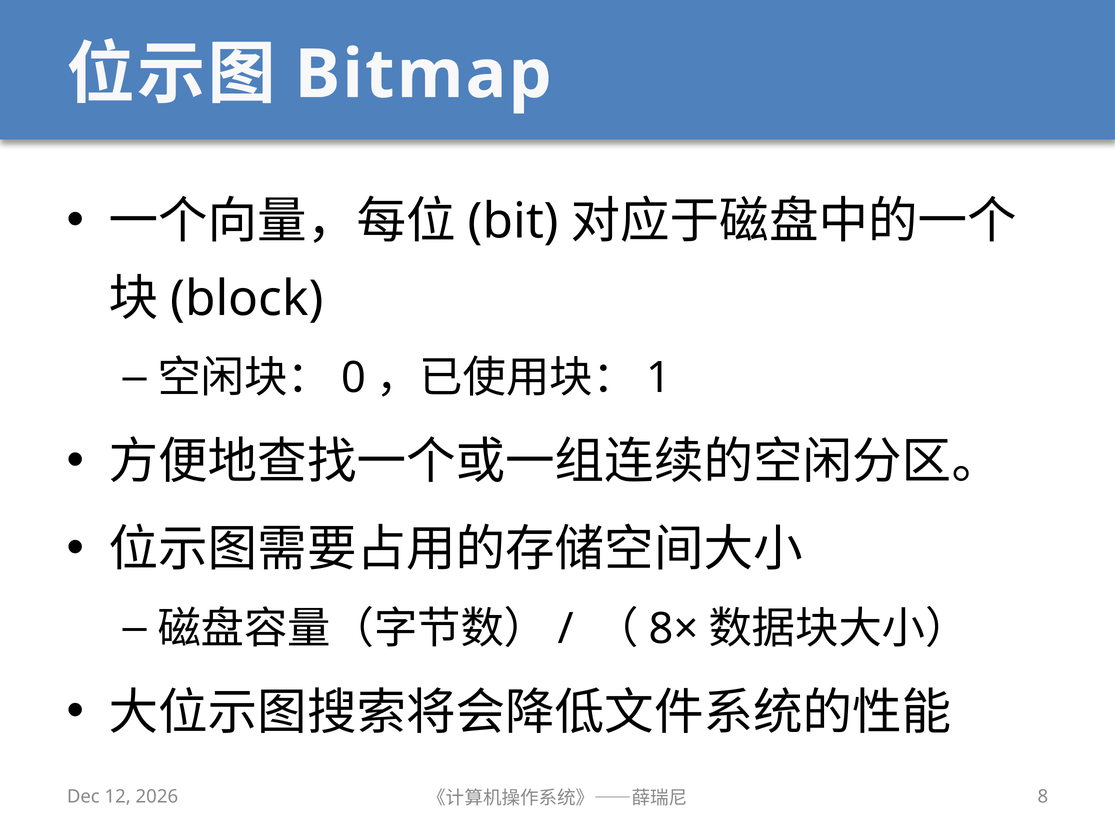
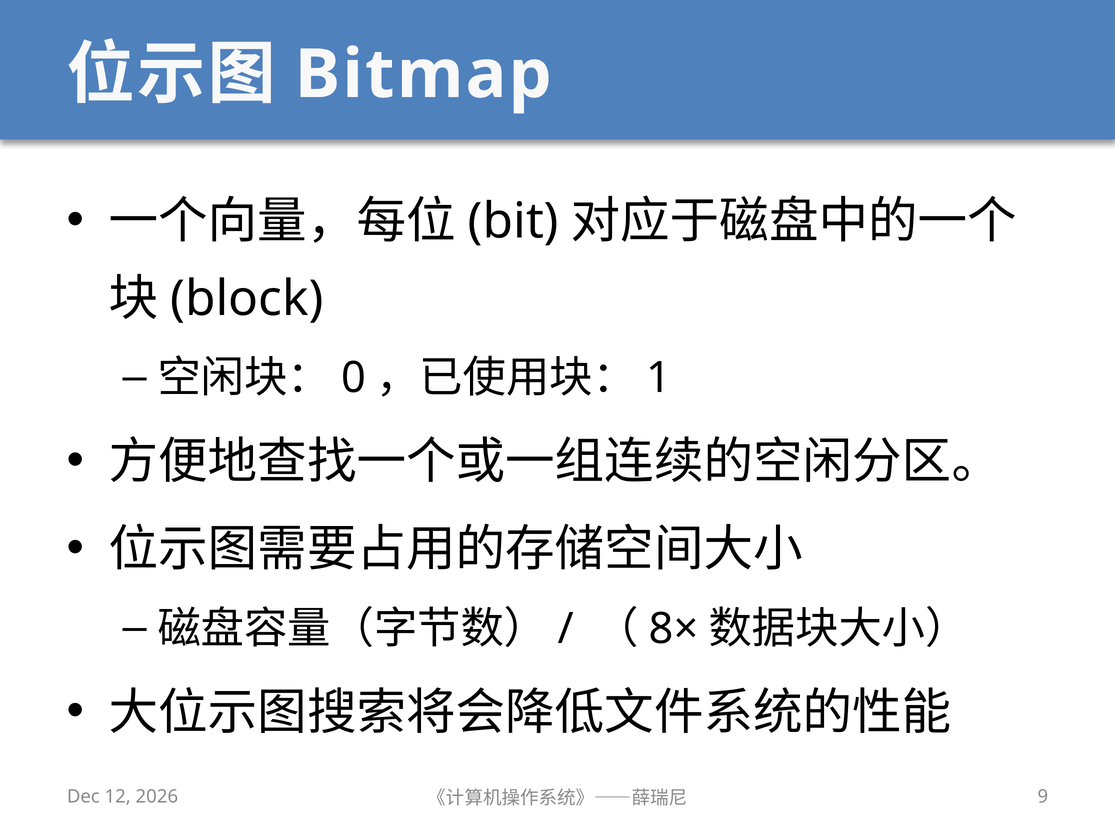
8: 8 -> 9
